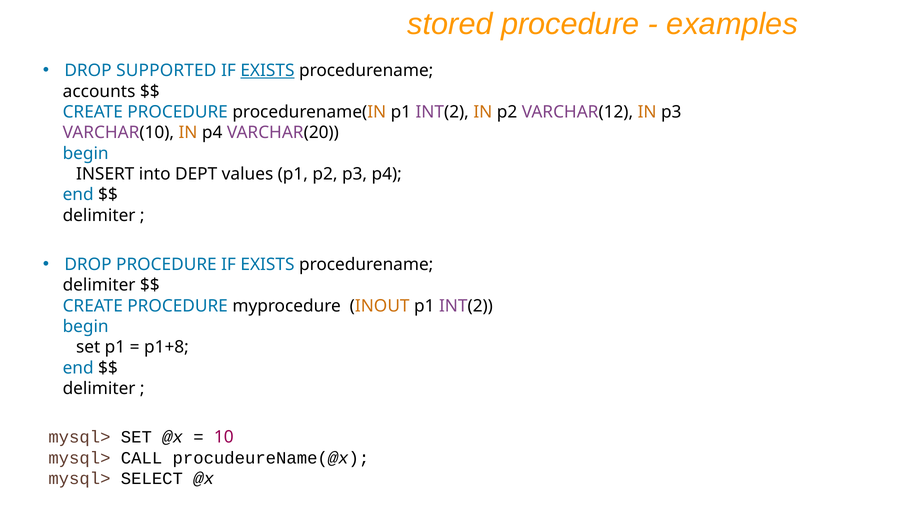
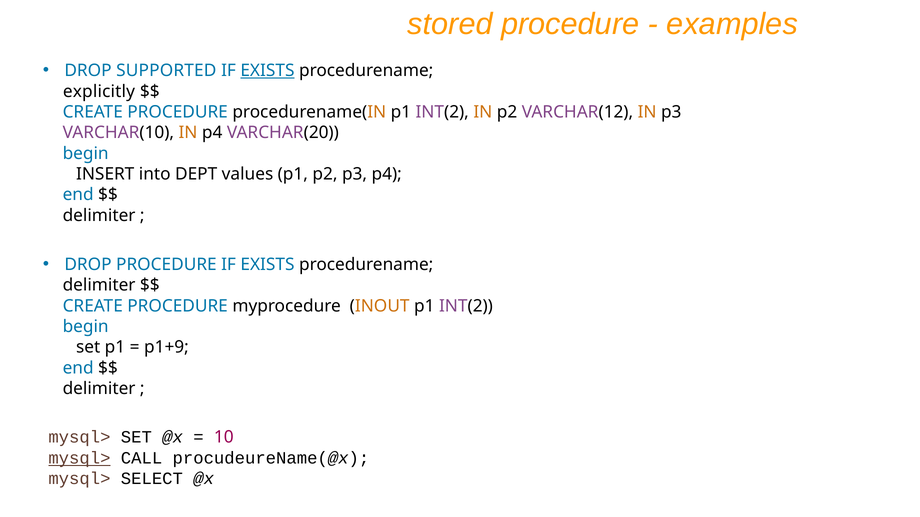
accounts: accounts -> explicitly
p1+8: p1+8 -> p1+9
mysql> at (79, 458) underline: none -> present
